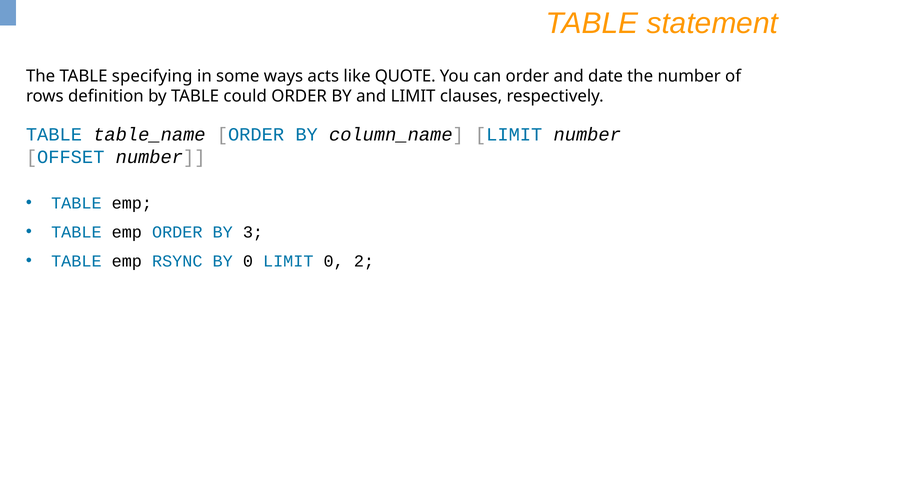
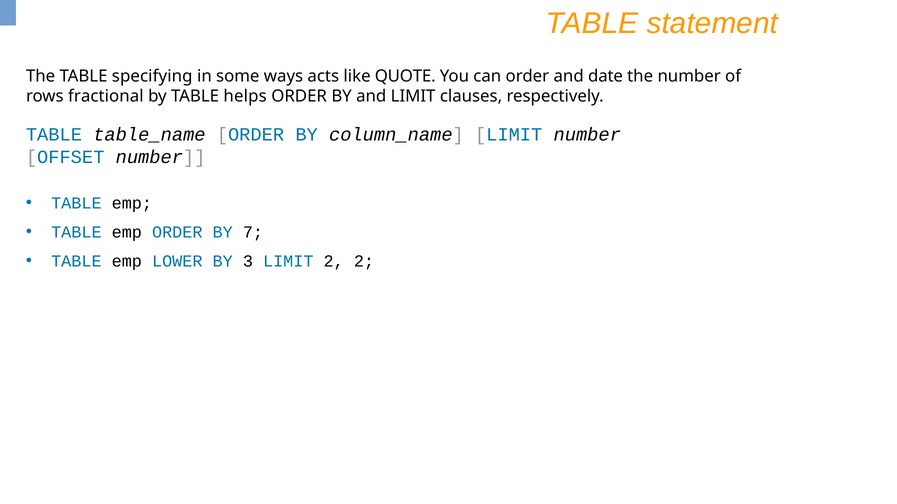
definition: definition -> fractional
could: could -> helps
3: 3 -> 7
RSYNC: RSYNC -> LOWER
BY 0: 0 -> 3
LIMIT 0: 0 -> 2
